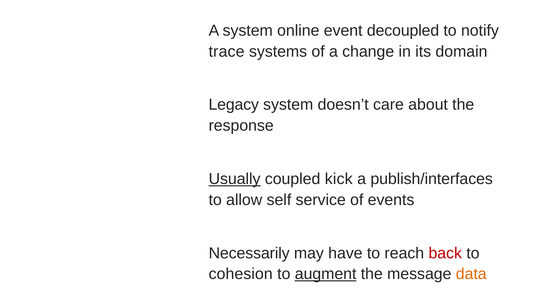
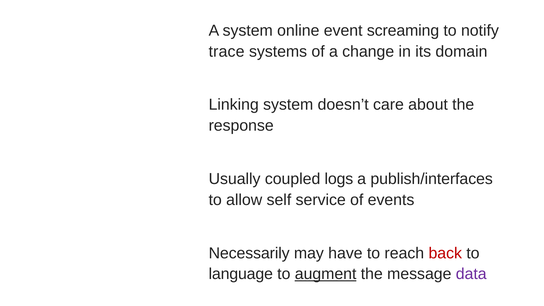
decoupled: decoupled -> screaming
Legacy: Legacy -> Linking
Usually underline: present -> none
kick: kick -> logs
cohesion: cohesion -> language
data colour: orange -> purple
